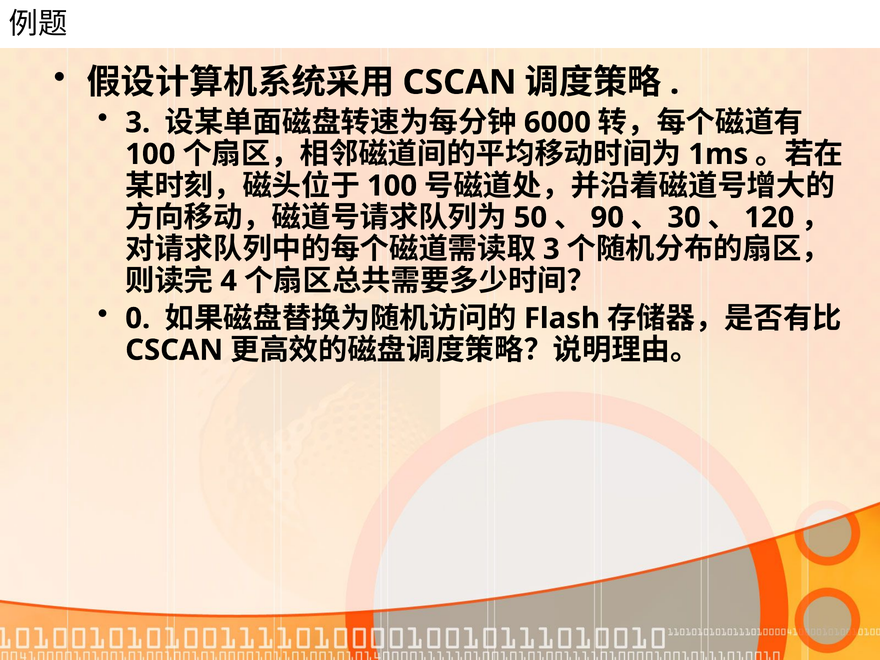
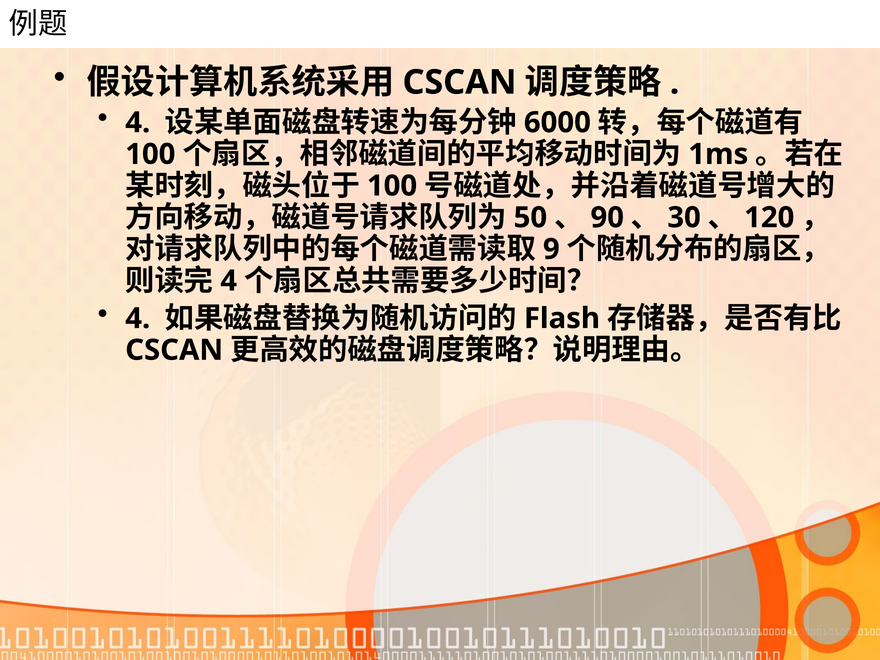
3 at (138, 123): 3 -> 4
3 at (551, 249): 3 -> 9
0 at (138, 318): 0 -> 4
